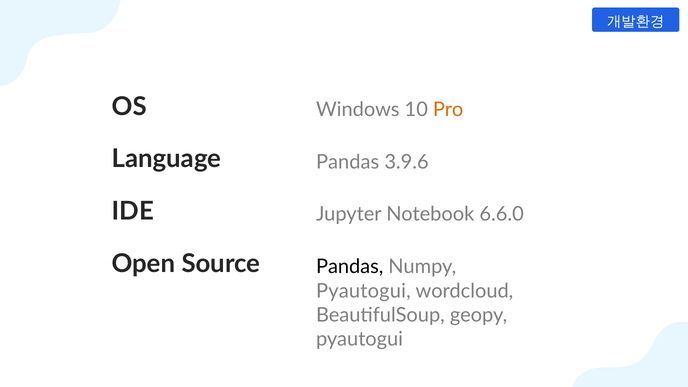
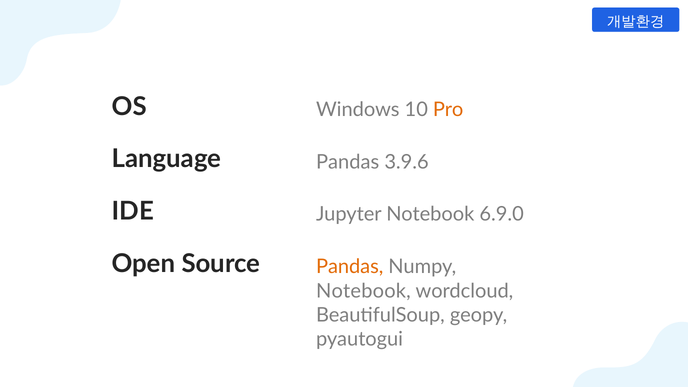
6.6.0: 6.6.0 -> 6.9.0
Pandas at (350, 267) colour: black -> orange
Pyautogui at (363, 291): Pyautogui -> Notebook
